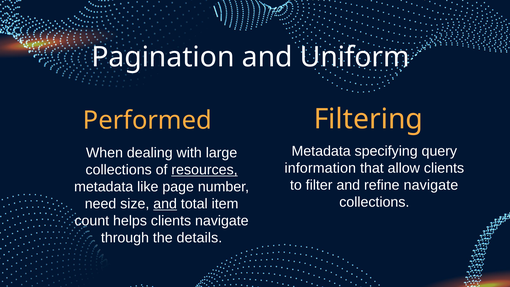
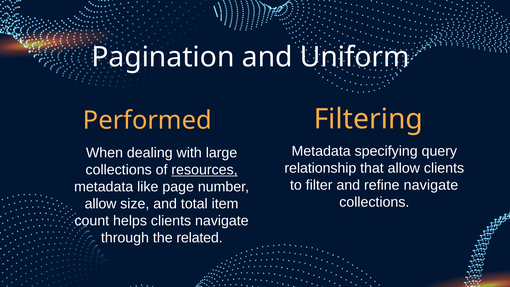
information: information -> relationship
need at (101, 204): need -> allow
and at (165, 204) underline: present -> none
details: details -> related
